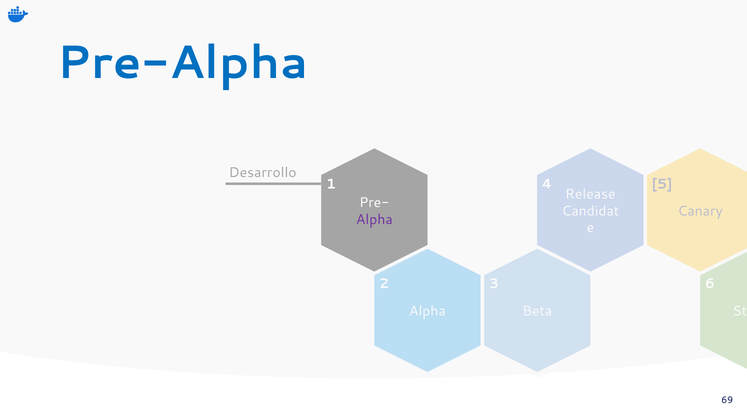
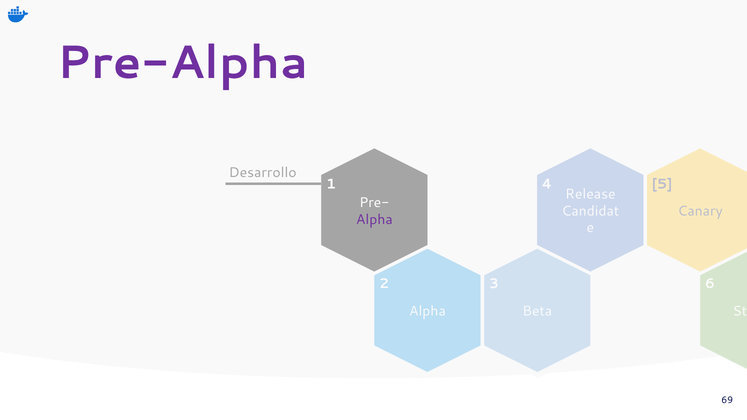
Pre-Alpha colour: blue -> purple
